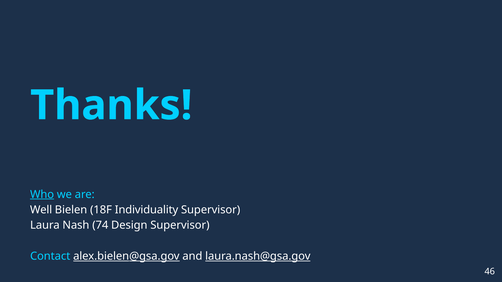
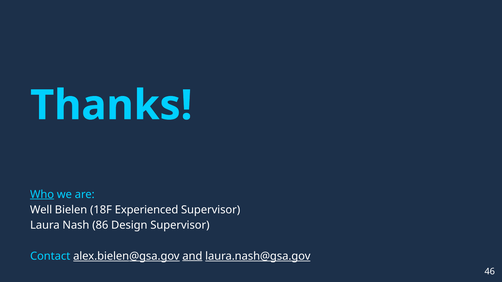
Individuality: Individuality -> Experienced
74: 74 -> 86
and underline: none -> present
